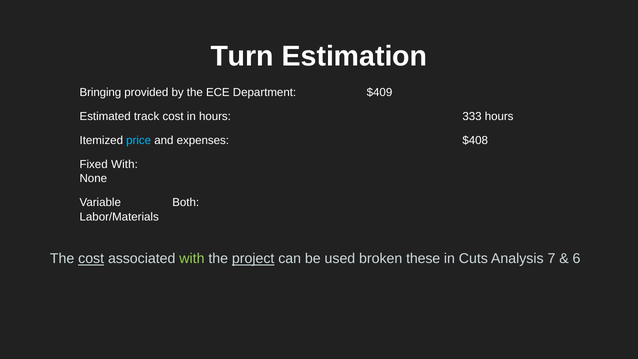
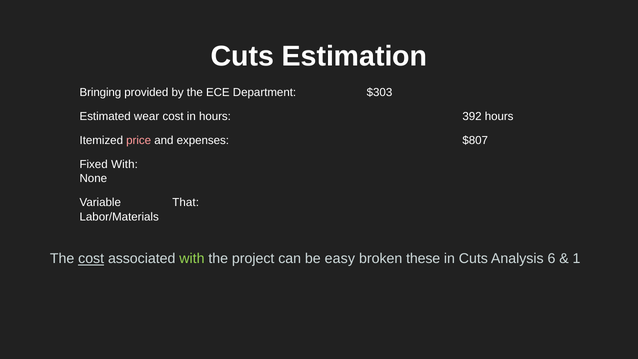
Turn at (242, 57): Turn -> Cuts
$409: $409 -> $303
track: track -> wear
333: 333 -> 392
price colour: light blue -> pink
$408: $408 -> $807
Both: Both -> That
project underline: present -> none
used: used -> easy
7: 7 -> 6
6: 6 -> 1
